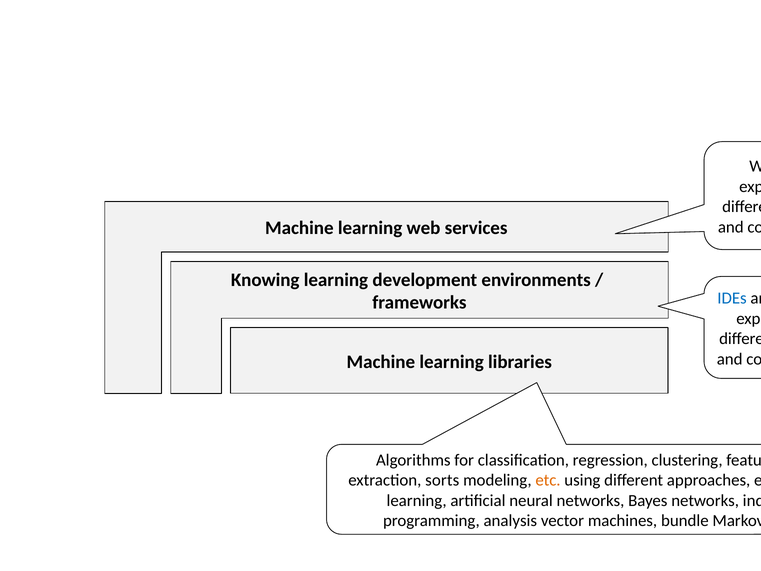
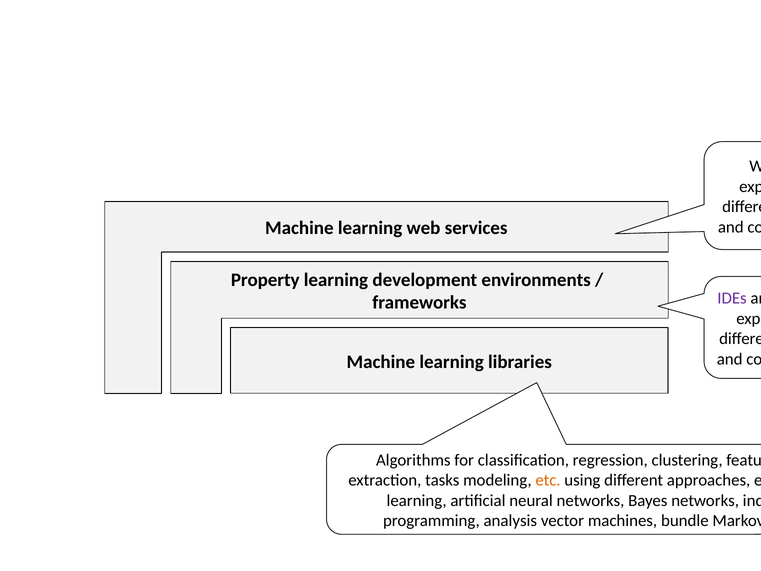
Knowing: Knowing -> Property
IDEs colour: blue -> purple
sorts: sorts -> tasks
